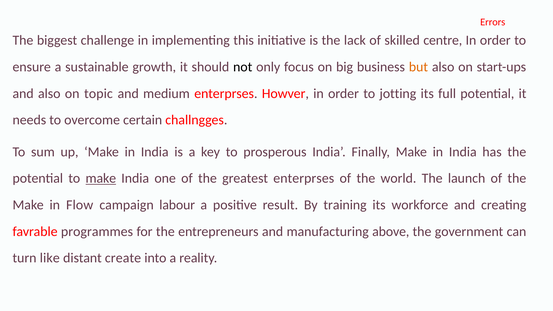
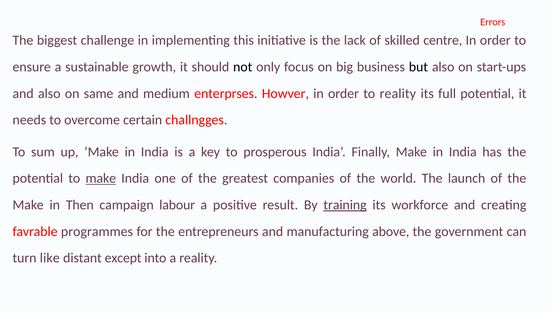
but colour: orange -> black
topic: topic -> same
to jotting: jotting -> reality
greatest enterprses: enterprses -> companies
Flow: Flow -> Then
training underline: none -> present
create: create -> except
